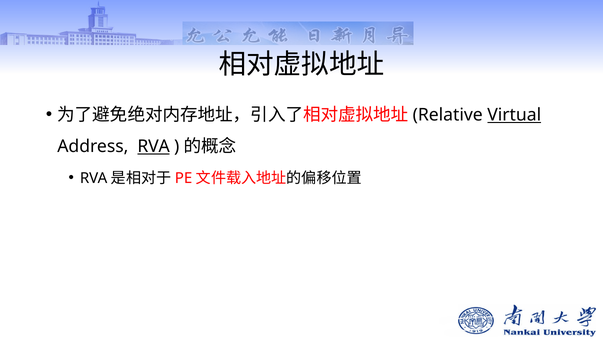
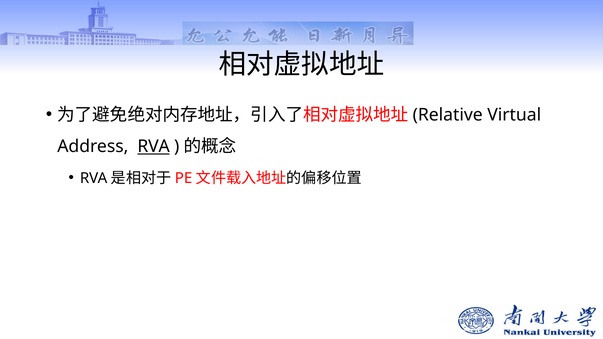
Virtual underline: present -> none
